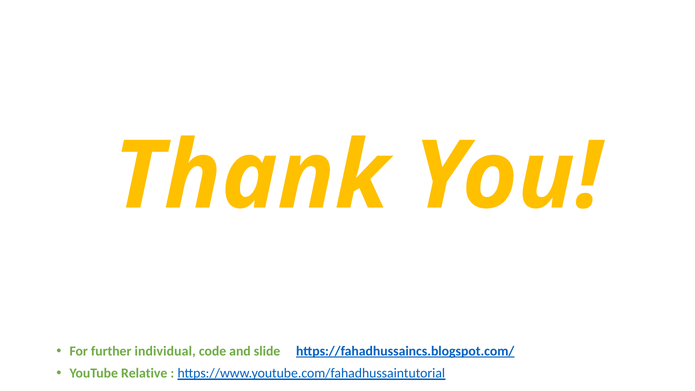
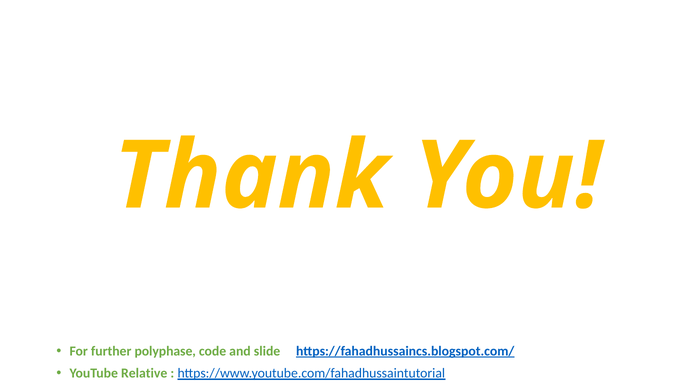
individual: individual -> polyphase
